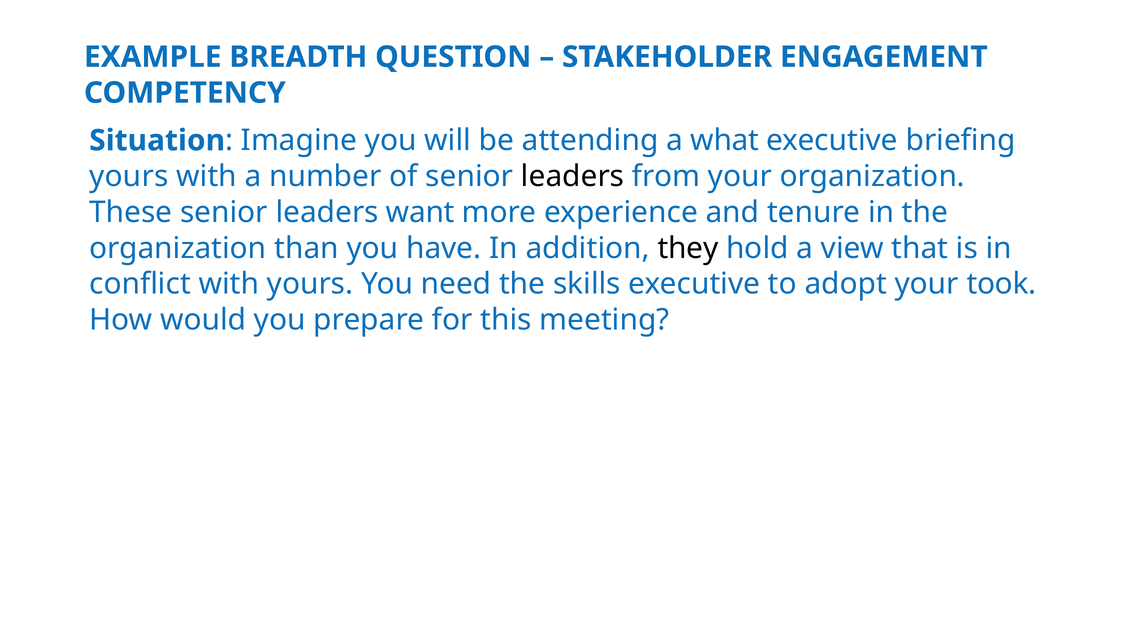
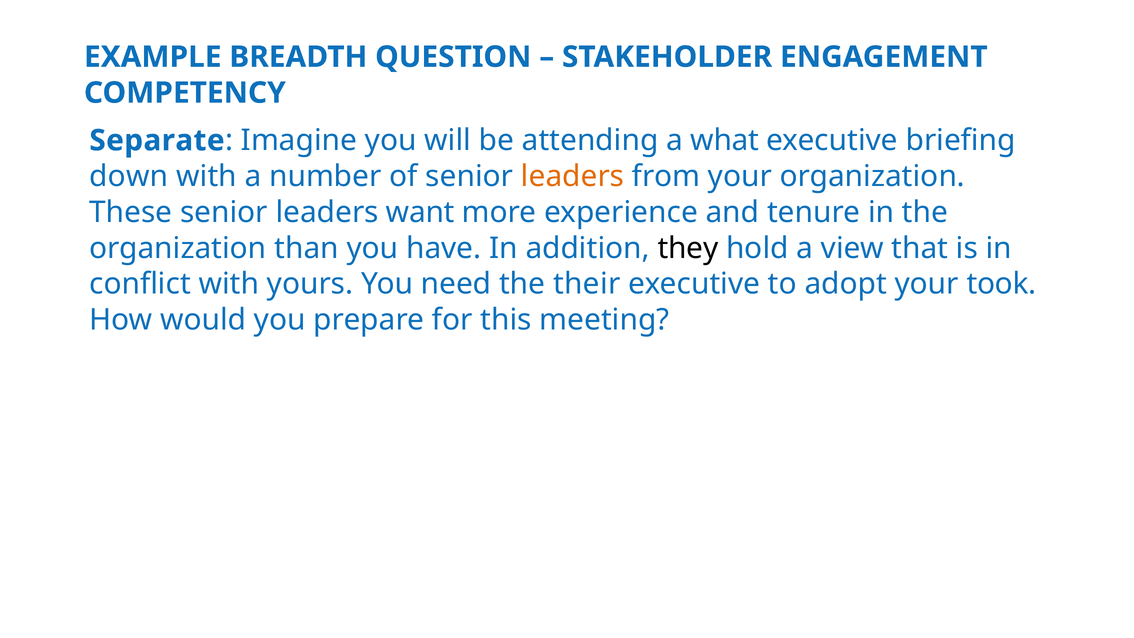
Situation: Situation -> Separate
yours at (129, 176): yours -> down
leaders at (573, 176) colour: black -> orange
skills: skills -> their
